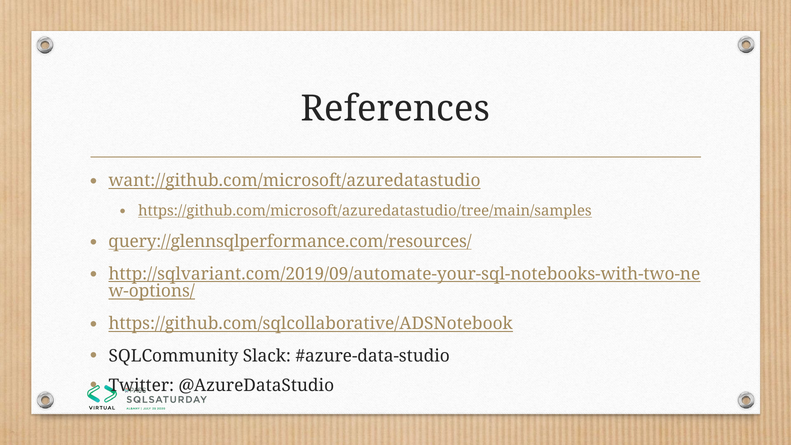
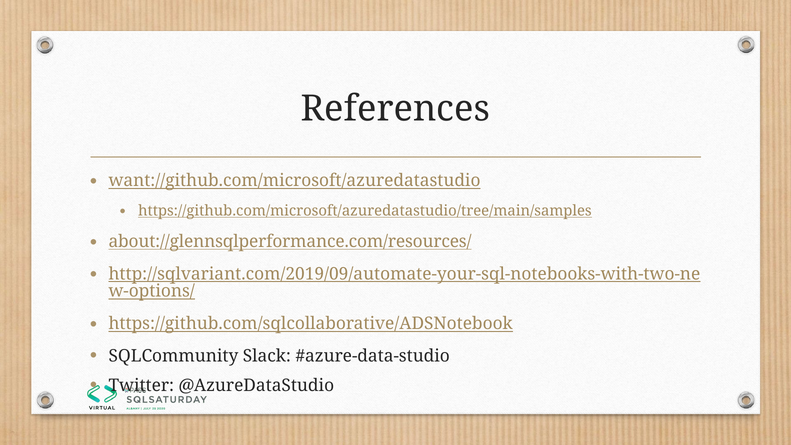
query://glennsqlperformance.com/resources/: query://glennsqlperformance.com/resources/ -> about://glennsqlperformance.com/resources/
